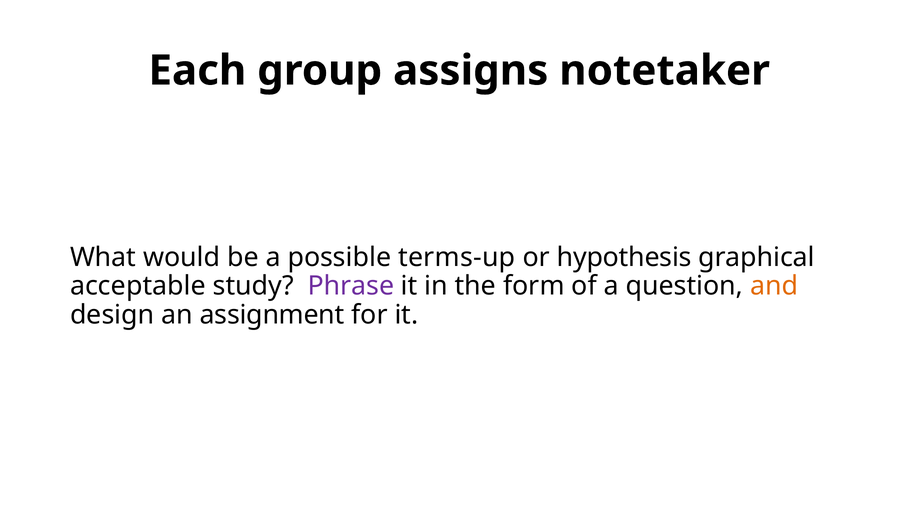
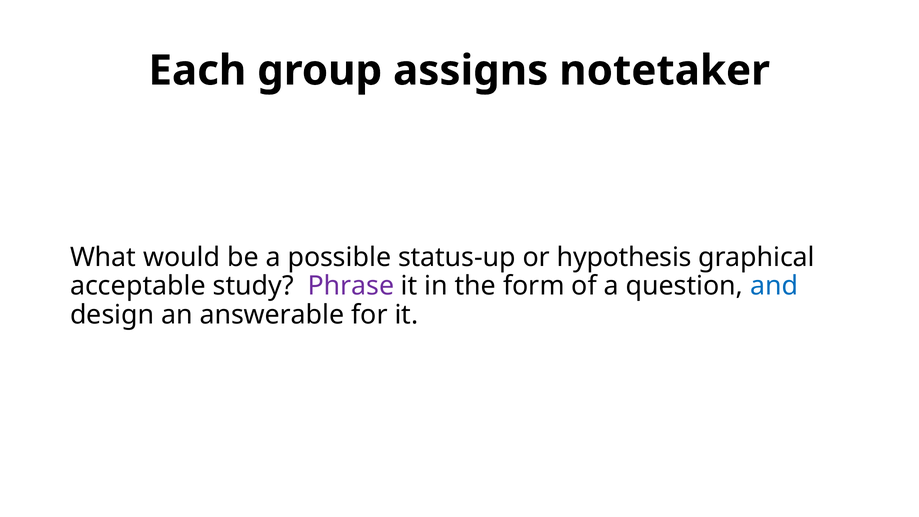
terms-up: terms-up -> status-up
and colour: orange -> blue
assignment: assignment -> answerable
